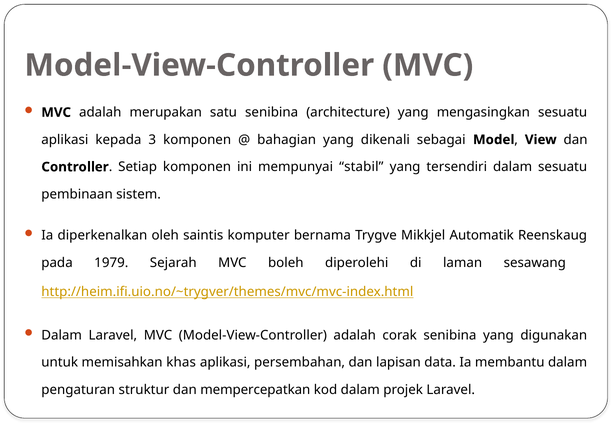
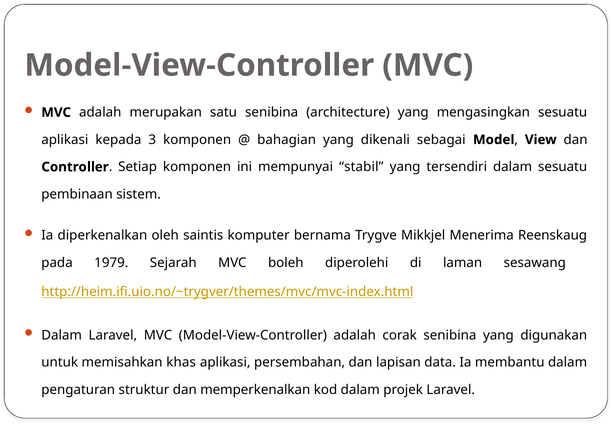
Automatik: Automatik -> Menerima
mempercepatkan: mempercepatkan -> memperkenalkan
